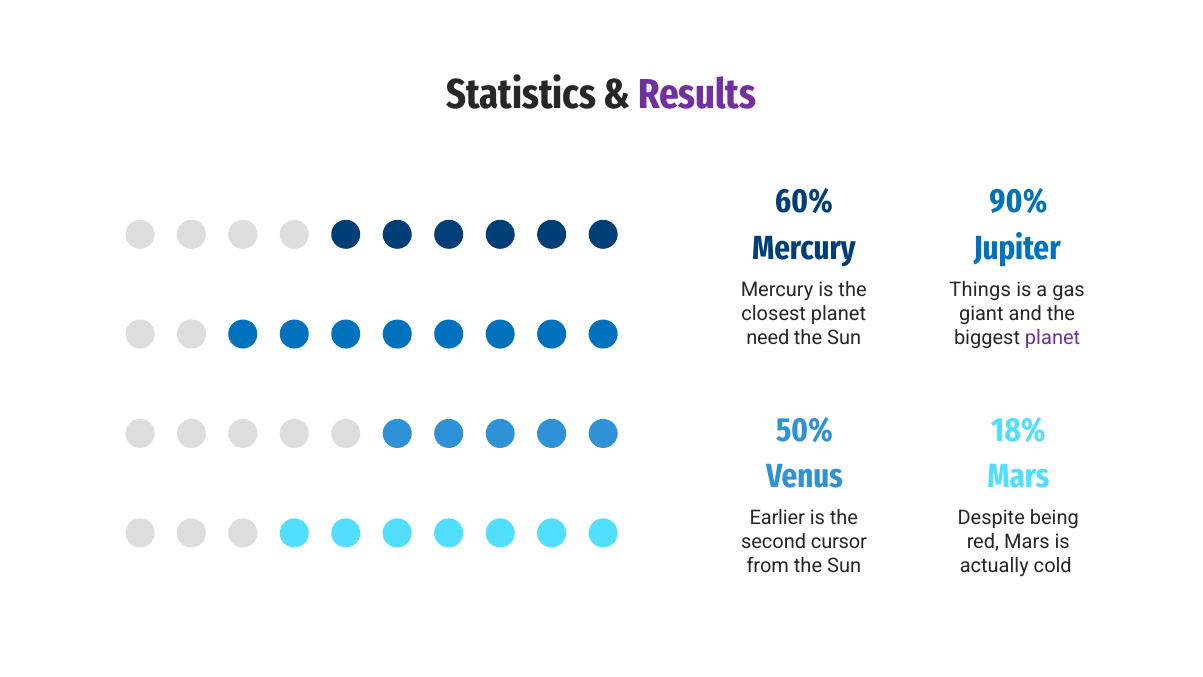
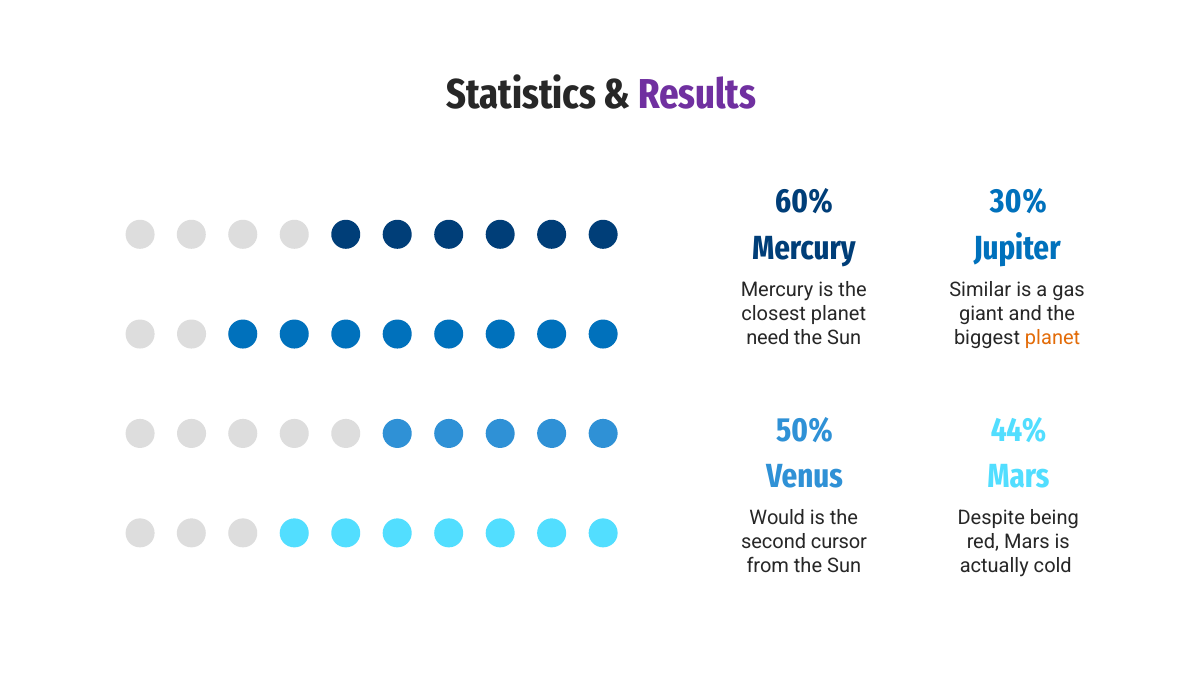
90%: 90% -> 30%
Things: Things -> Similar
planet at (1053, 337) colour: purple -> orange
18%: 18% -> 44%
Earlier: Earlier -> Would
